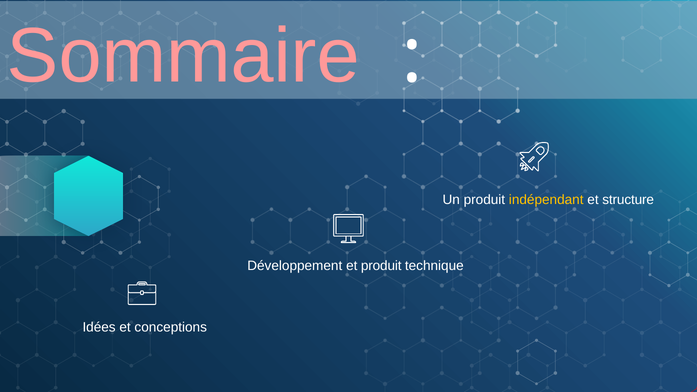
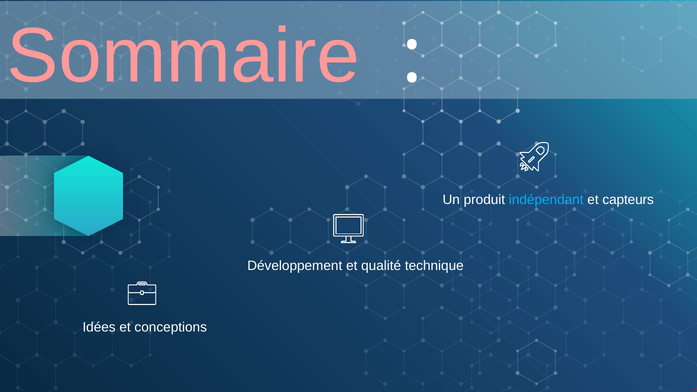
indépendant colour: yellow -> light blue
structure: structure -> capteurs
et produit: produit -> qualité
